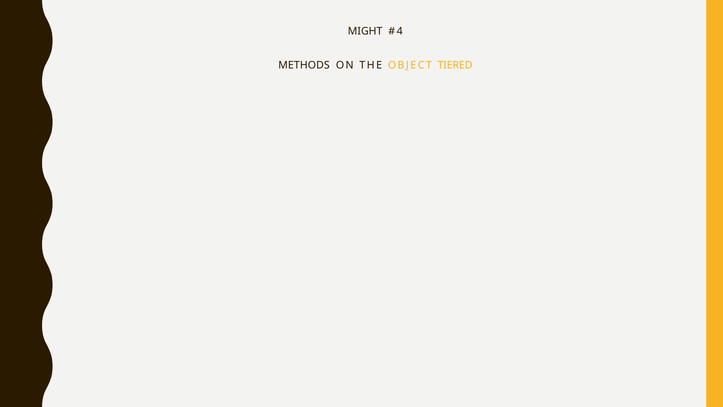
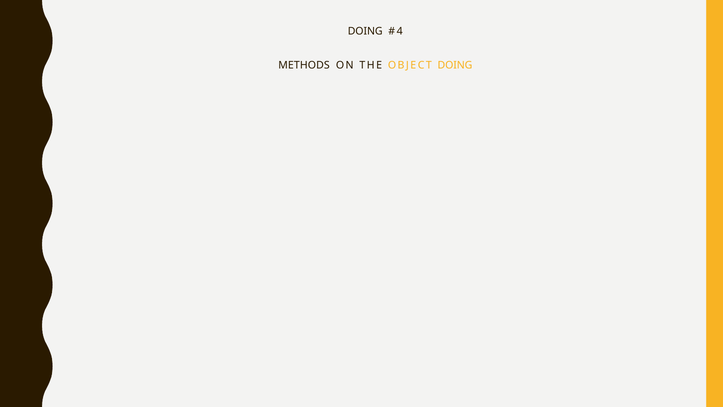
MIGHT at (365, 31): MIGHT -> DOING
OBJECT TIERED: TIERED -> DOING
